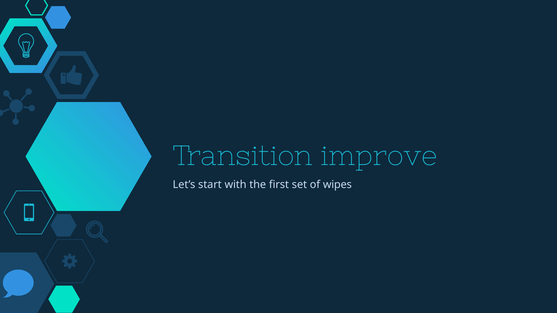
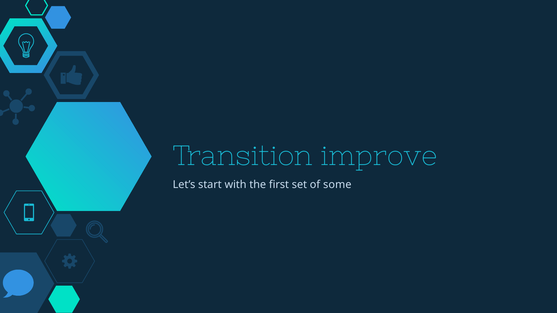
wipes: wipes -> some
